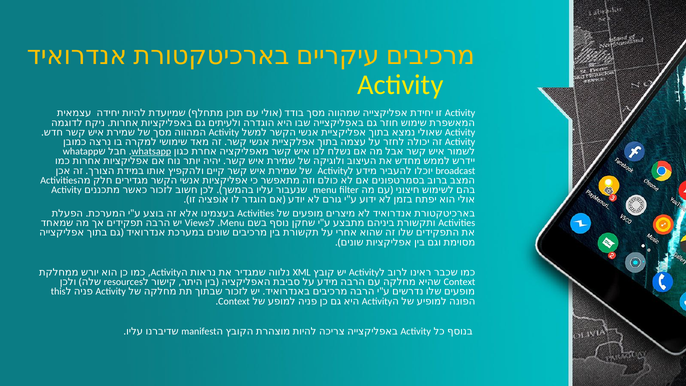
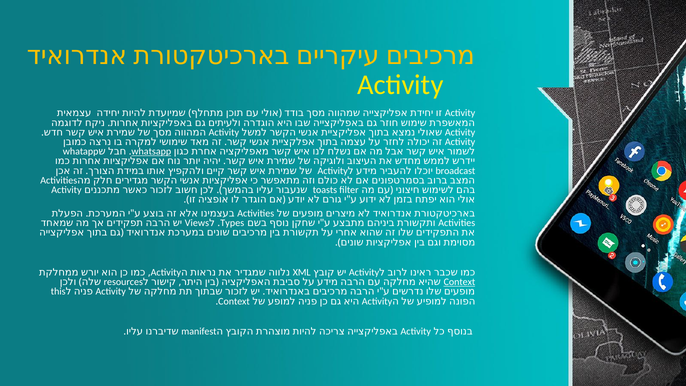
menu at (325, 190): menu -> toasts
Menu at (232, 223): Menu -> Types
Context at (459, 282) underline: none -> present
